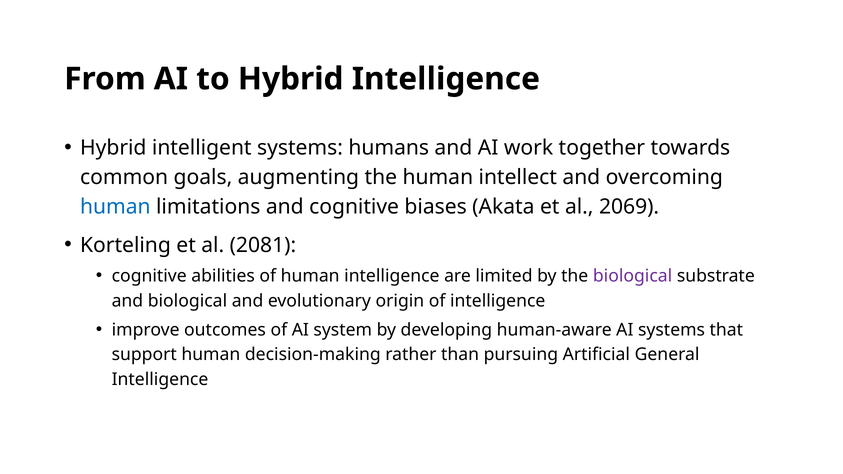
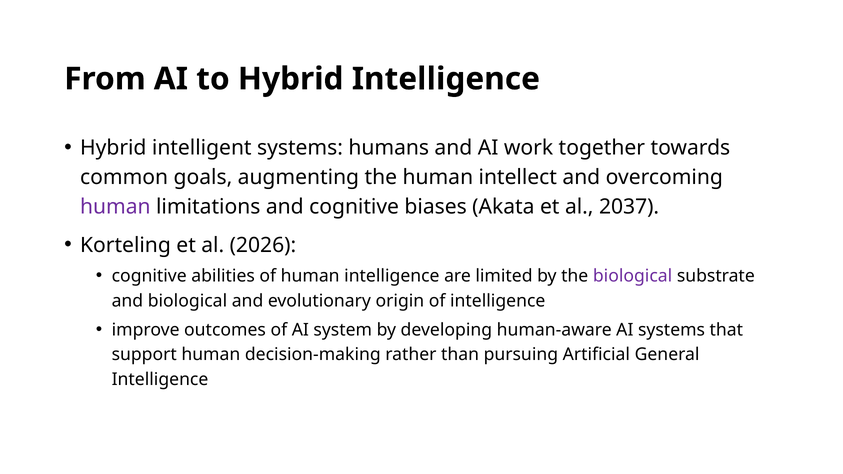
human at (115, 207) colour: blue -> purple
2069: 2069 -> 2037
2081: 2081 -> 2026
